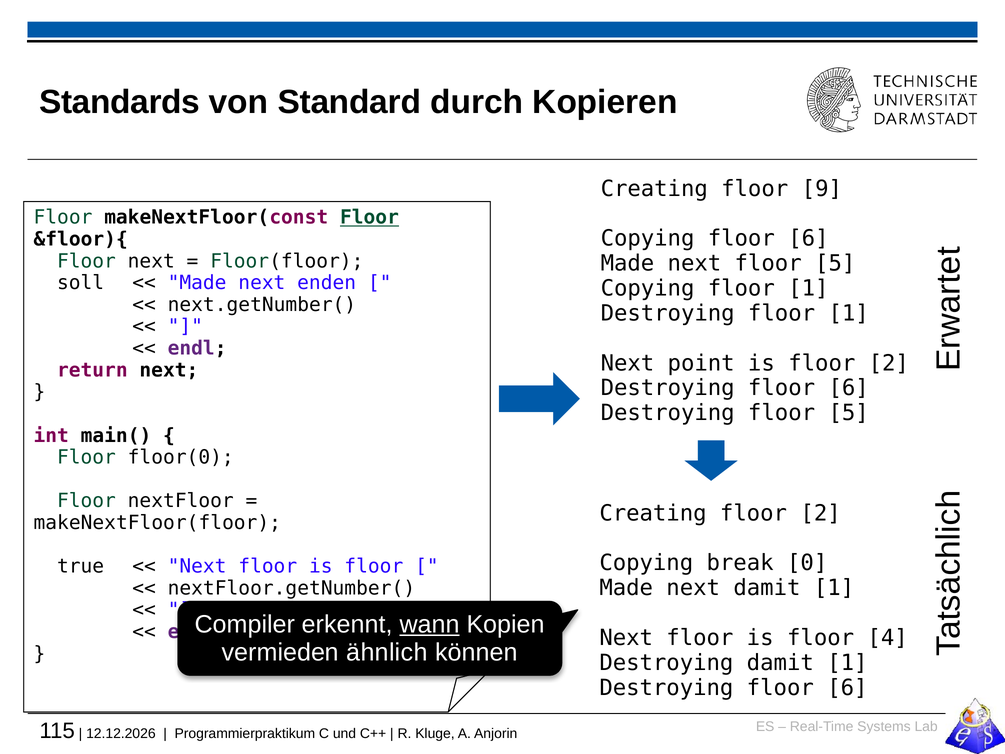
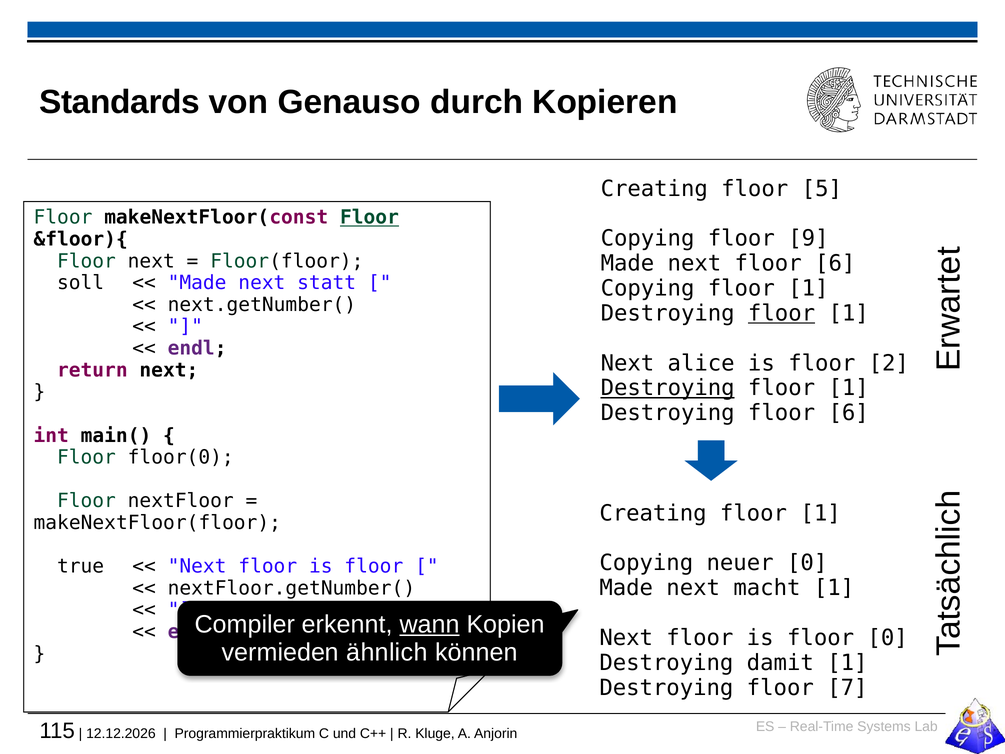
Standard: Standard -> Genauso
9: 9 -> 5
Copying floor 6: 6 -> 9
next floor 5: 5 -> 6
enden: enden -> statt
floor at (782, 313) underline: none -> present
point: point -> alice
Destroying at (668, 388) underline: none -> present
6 at (849, 388): 6 -> 1
Destroying floor 5: 5 -> 6
Creating floor 2: 2 -> 1
break: break -> neuer
next damit: damit -> macht
floor 4: 4 -> 0
6 at (847, 687): 6 -> 7
